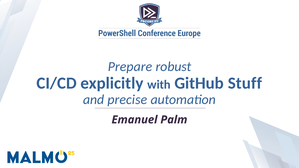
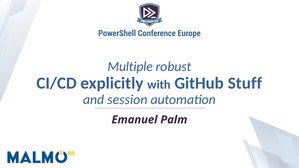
Prepare: Prepare -> Multiple
precise: precise -> session
